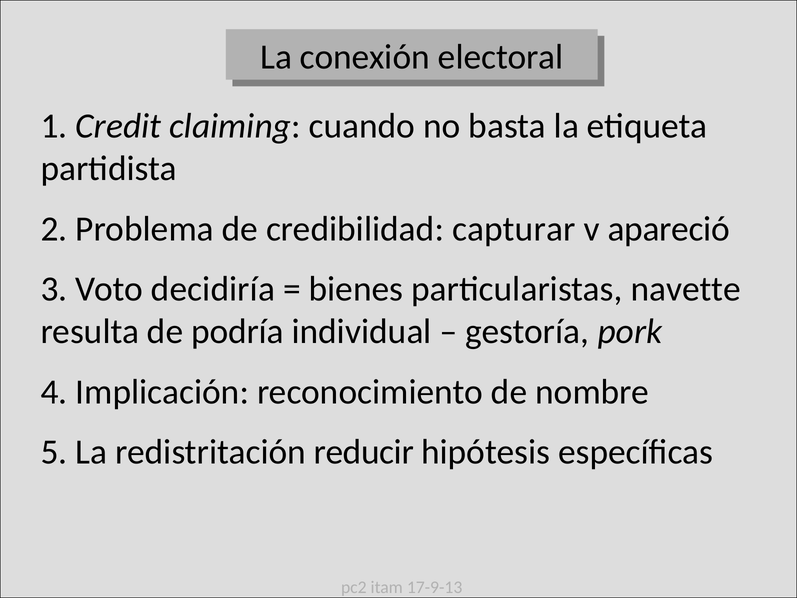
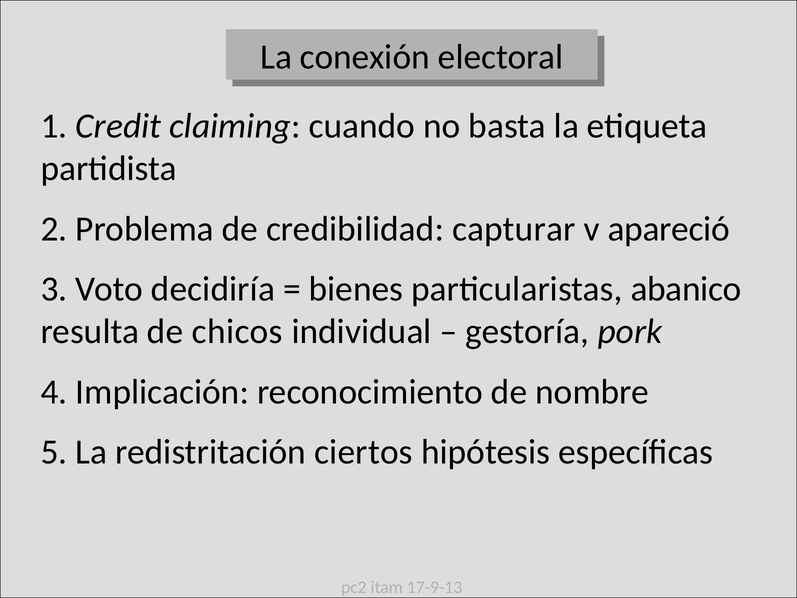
navette: navette -> abanico
podría: podría -> chicos
reducir: reducir -> ciertos
